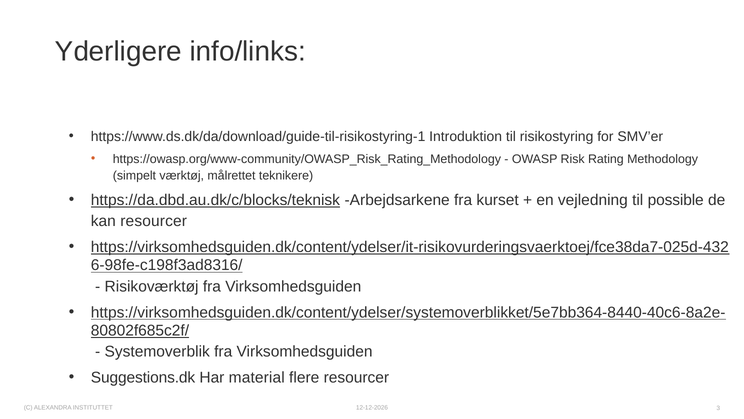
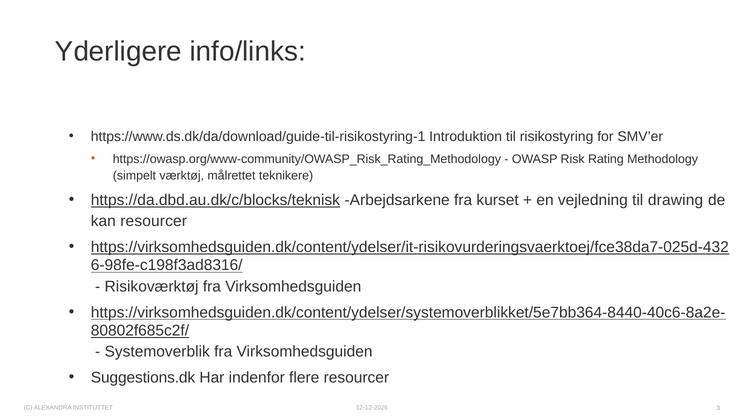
possible: possible -> drawing
material: material -> indenfor
